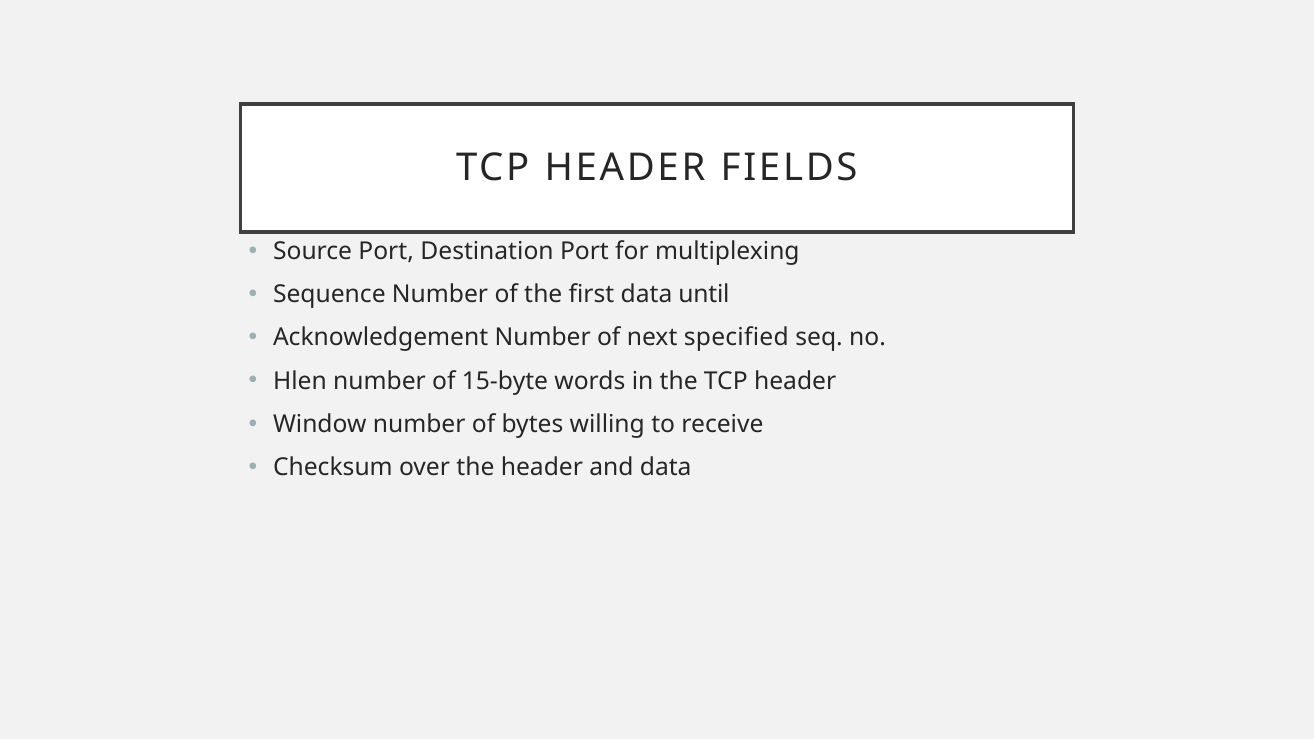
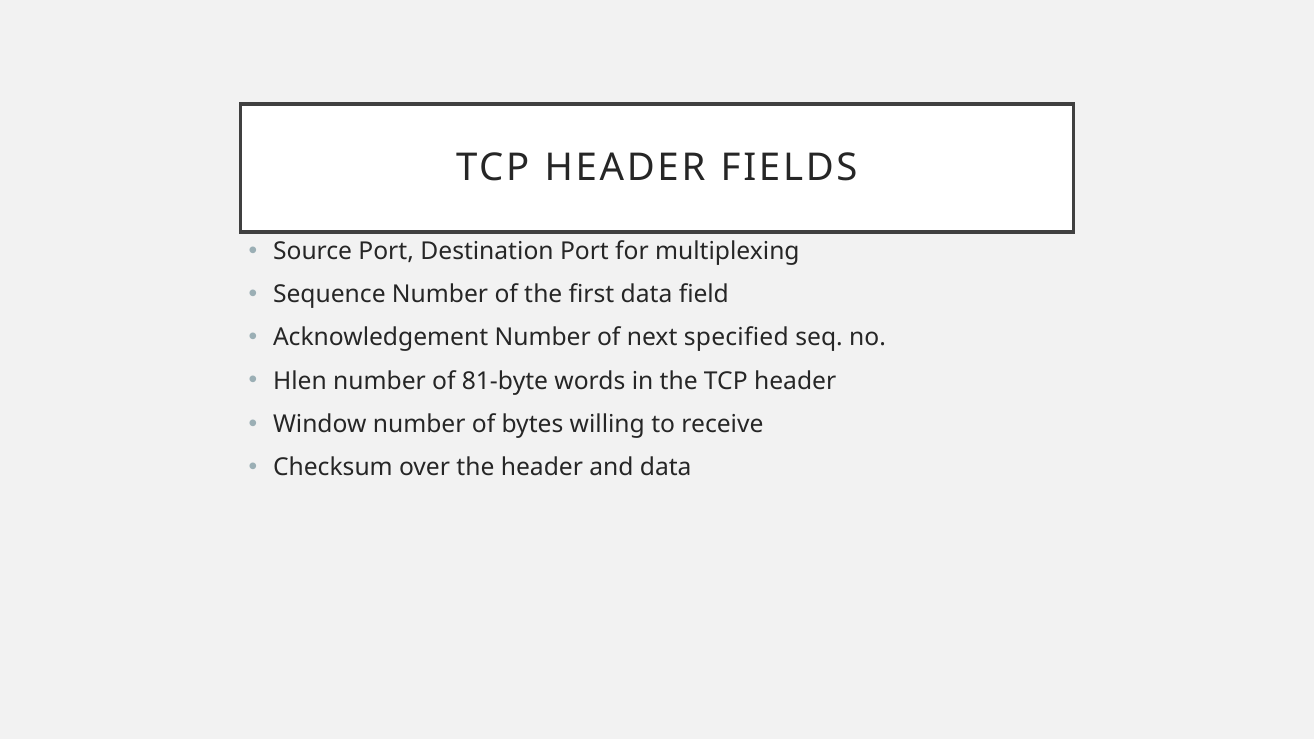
until: until -> field
15-byte: 15-byte -> 81-byte
